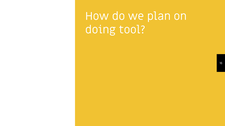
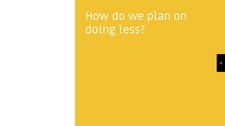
tool: tool -> less
